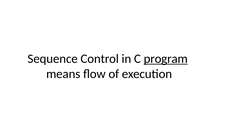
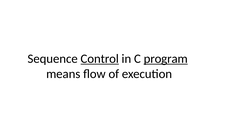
Control underline: none -> present
